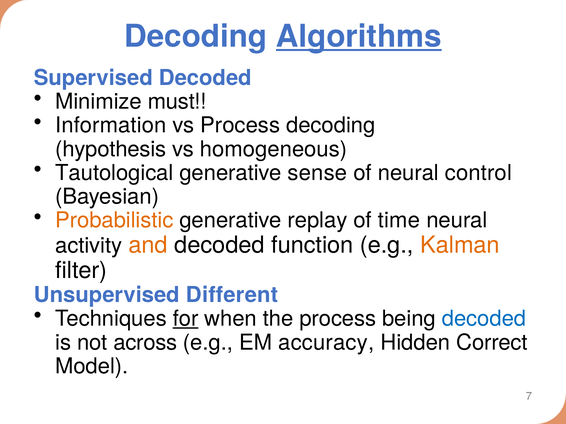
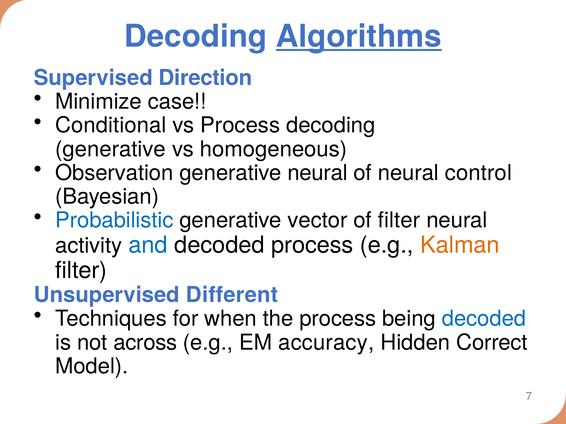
Supervised Decoded: Decoded -> Direction
must: must -> case
Information: Information -> Conditional
hypothesis at (111, 149): hypothesis -> generative
Tautological: Tautological -> Observation
generative sense: sense -> neural
Probabilistic colour: orange -> blue
replay: replay -> vector
of time: time -> filter
and colour: orange -> blue
decoded function: function -> process
for underline: present -> none
